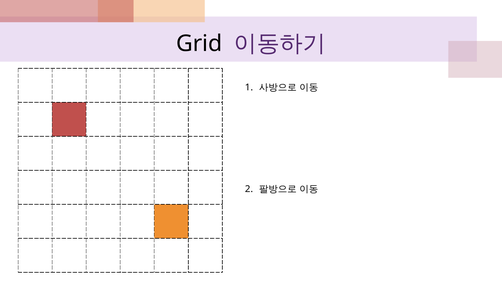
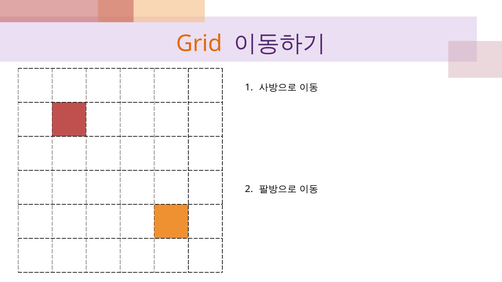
Grid colour: black -> orange
